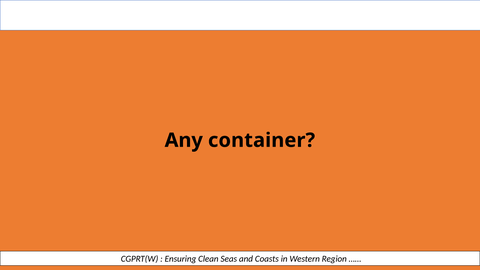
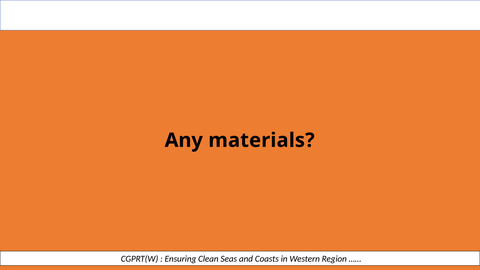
container: container -> materials
